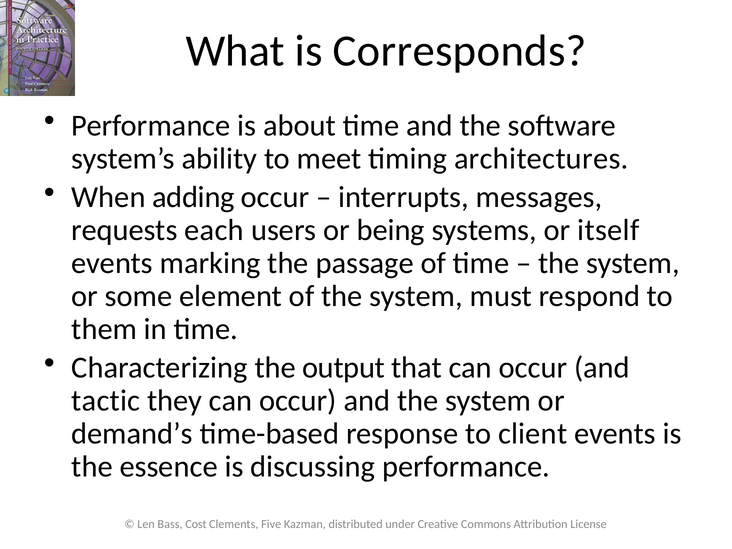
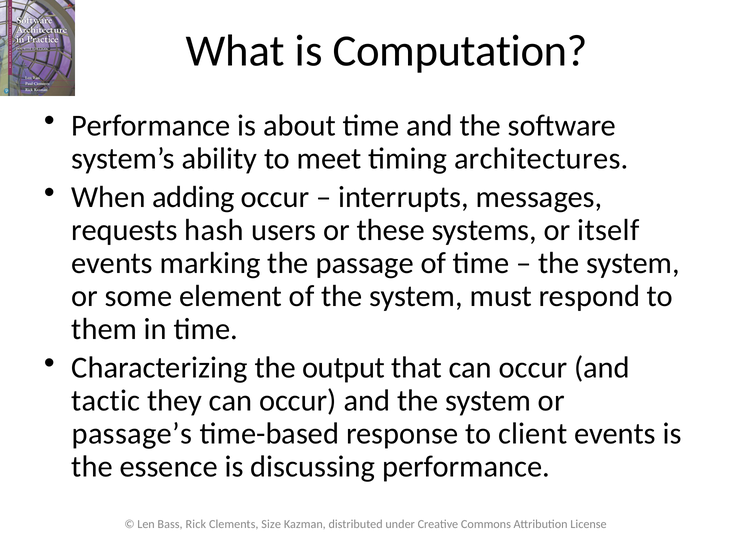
Corresponds: Corresponds -> Computation
each: each -> hash
being: being -> these
demand’s: demand’s -> passage’s
Cost: Cost -> Rick
Five: Five -> Size
